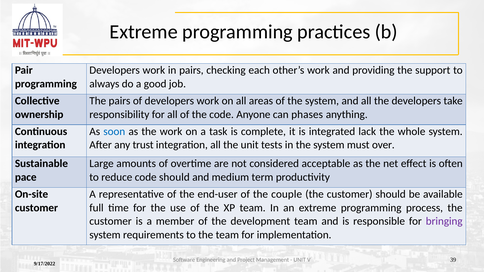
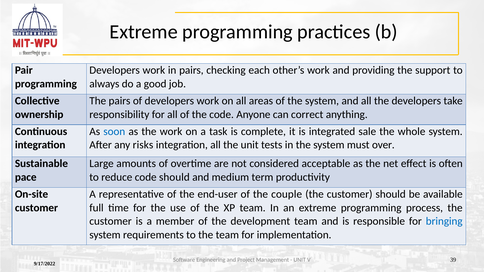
phases: phases -> correct
lack: lack -> sale
trust: trust -> risks
bringing colour: purple -> blue
